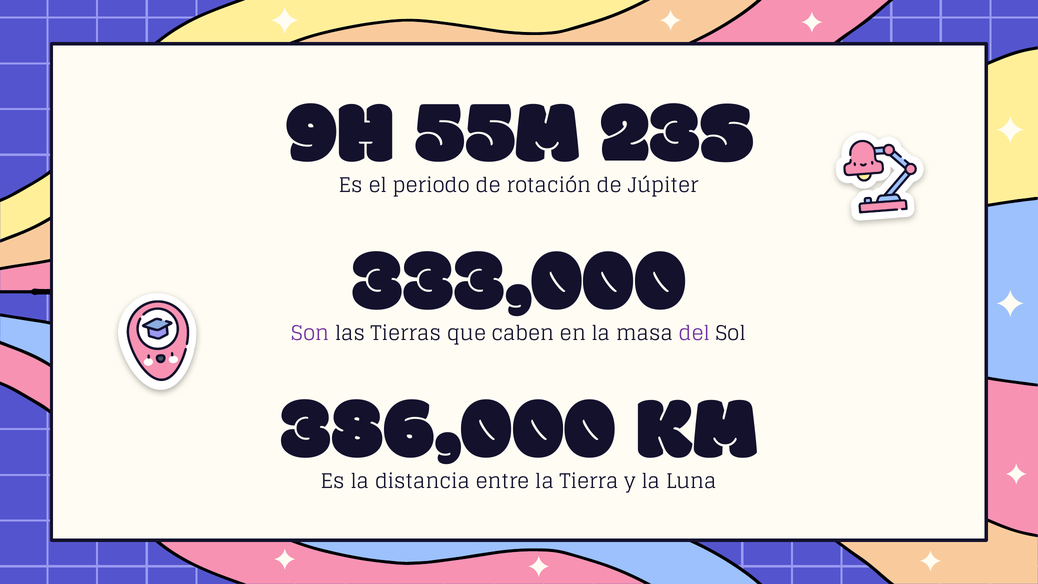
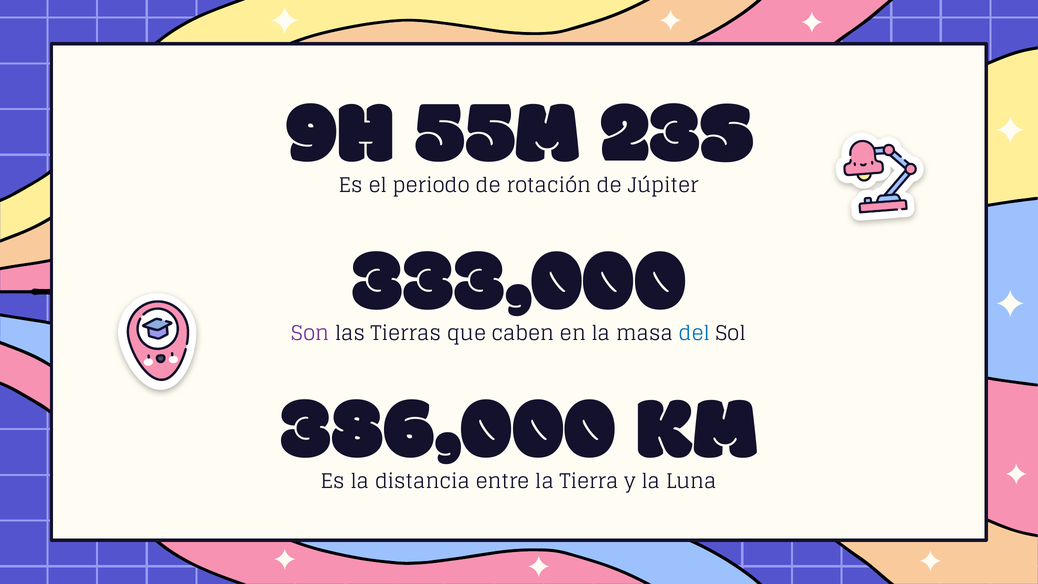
del colour: purple -> blue
